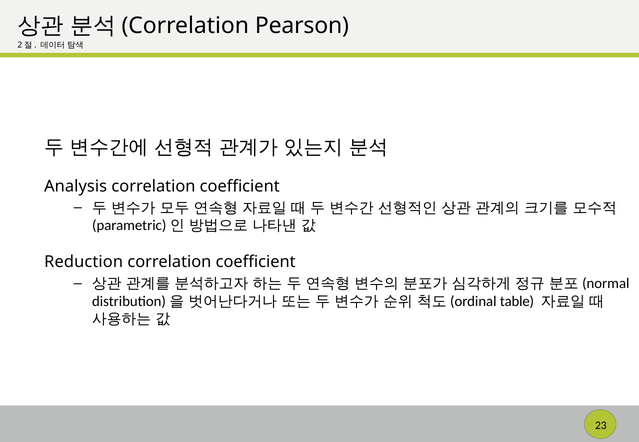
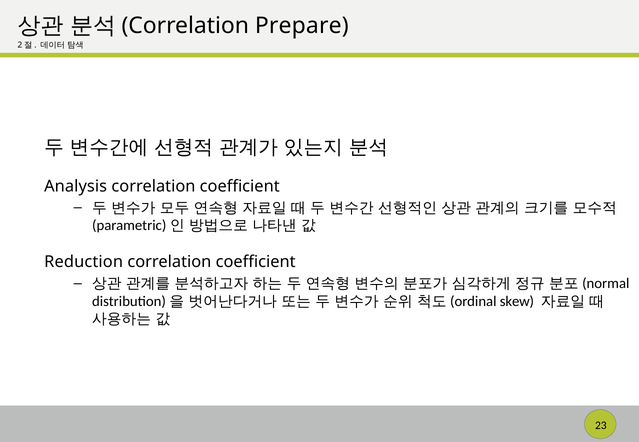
Pearson: Pearson -> Prepare
table: table -> skew
